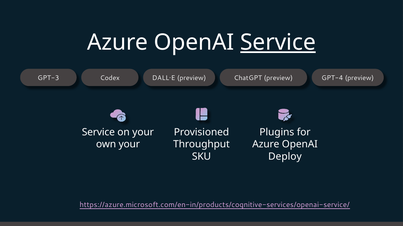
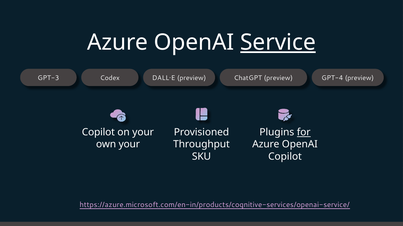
Service at (98, 133): Service -> Copilot
for underline: none -> present
Deploy at (285, 157): Deploy -> Copilot
